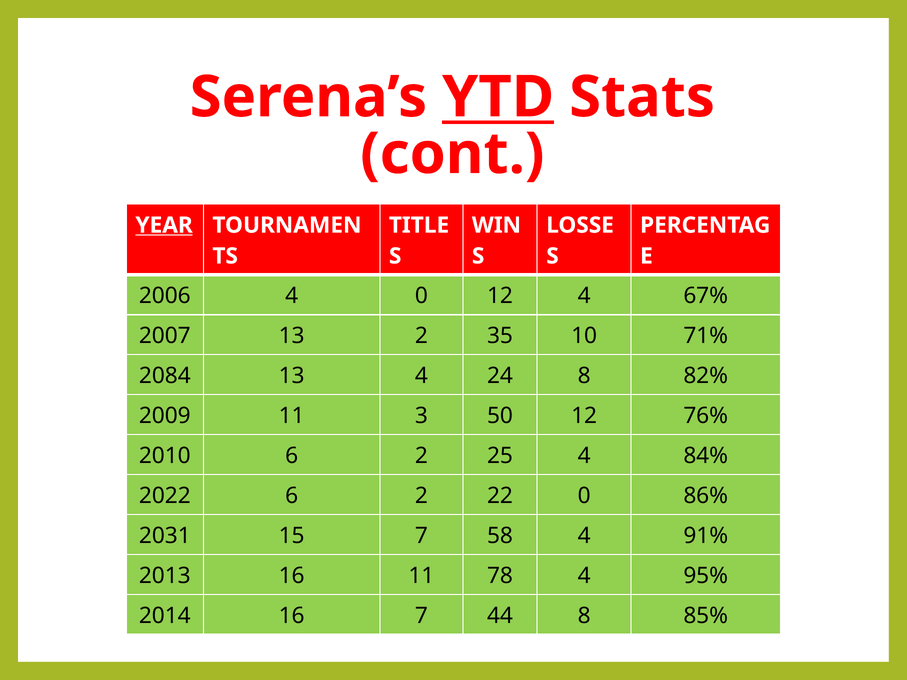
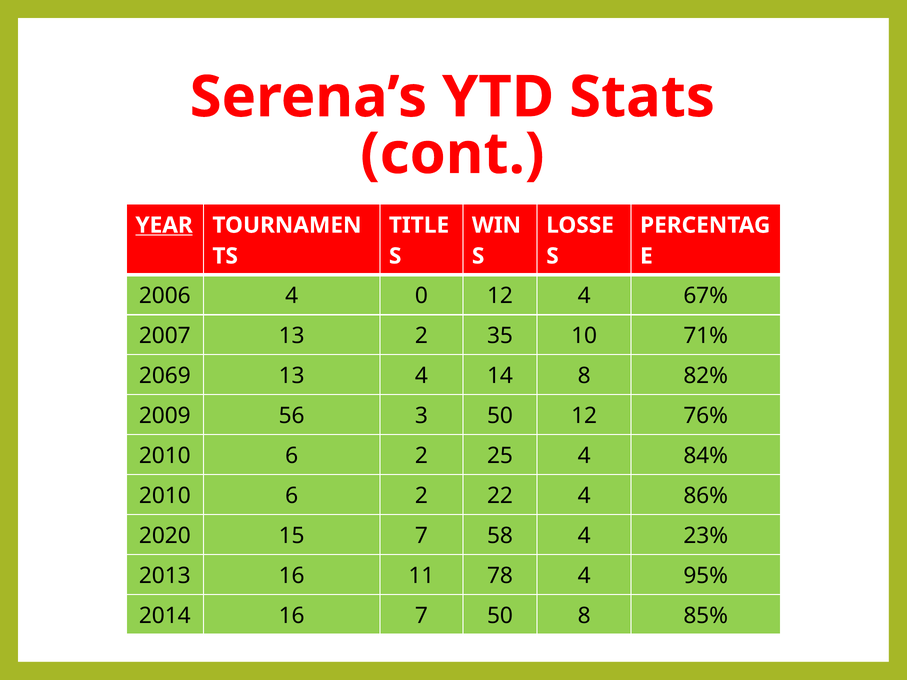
YTD underline: present -> none
2084: 2084 -> 2069
24: 24 -> 14
2009 11: 11 -> 56
2022 at (165, 496): 2022 -> 2010
22 0: 0 -> 4
2031: 2031 -> 2020
91%: 91% -> 23%
7 44: 44 -> 50
